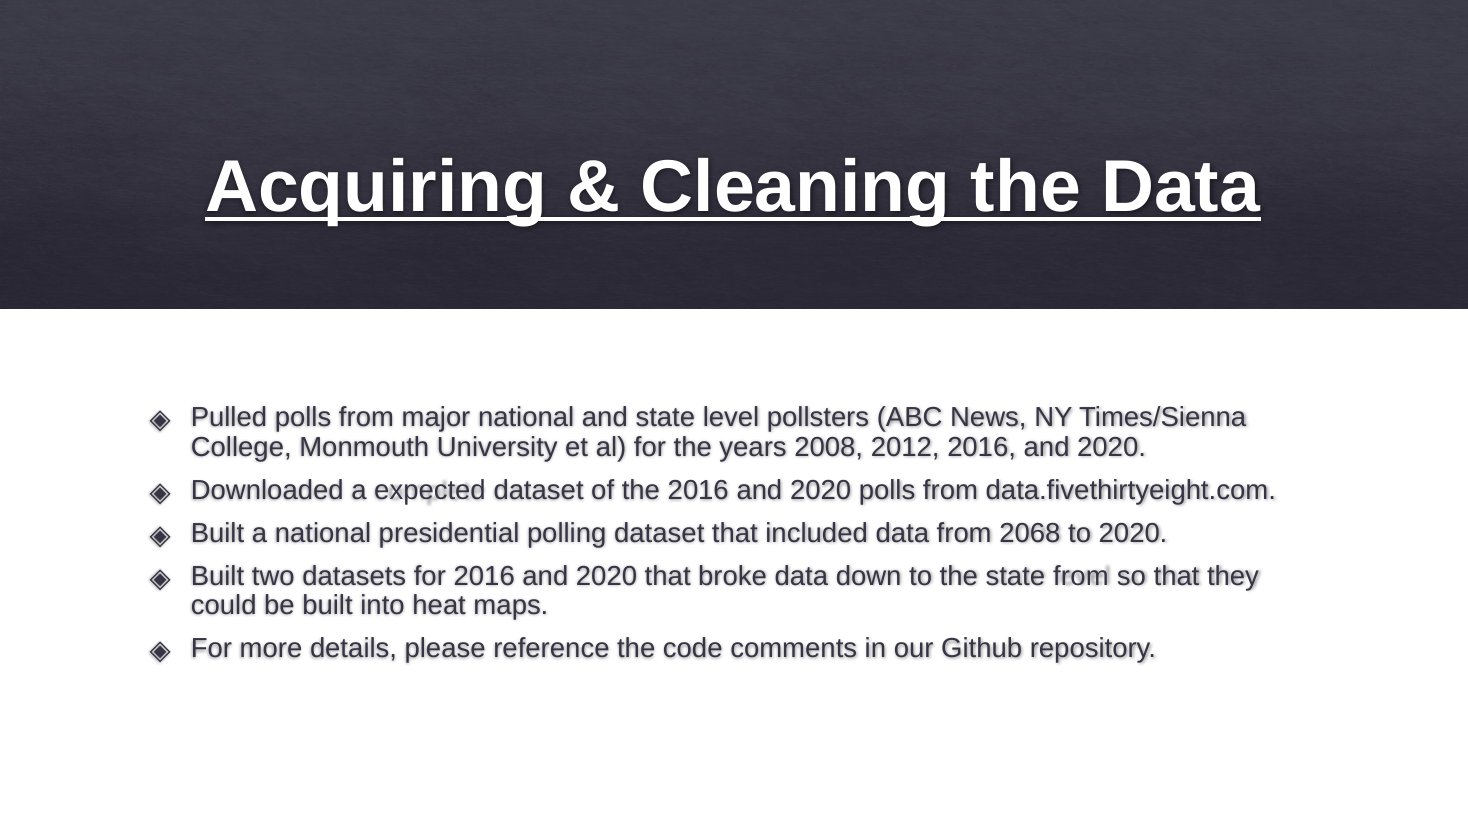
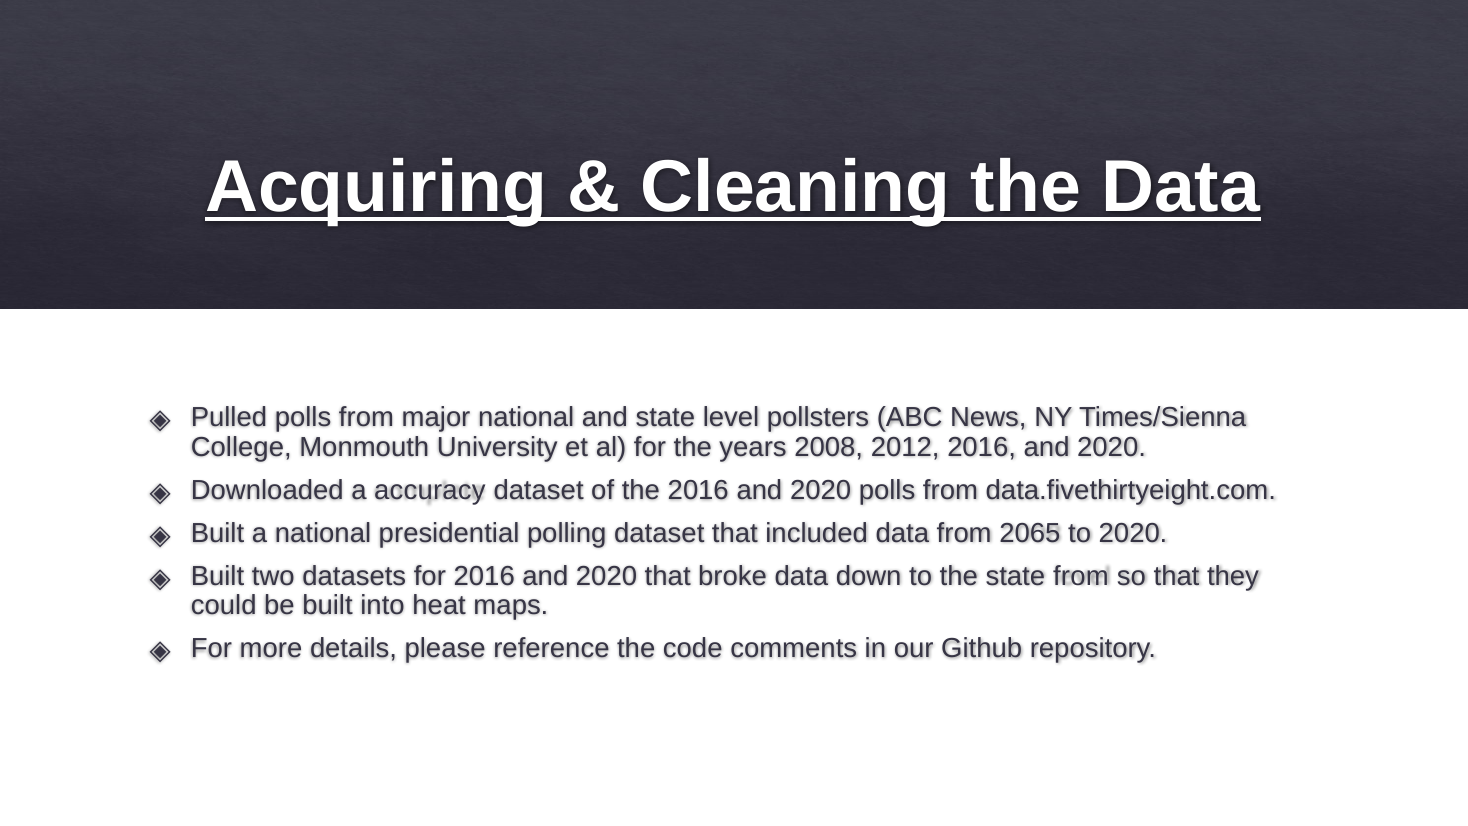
expected: expected -> accuracy
2068: 2068 -> 2065
